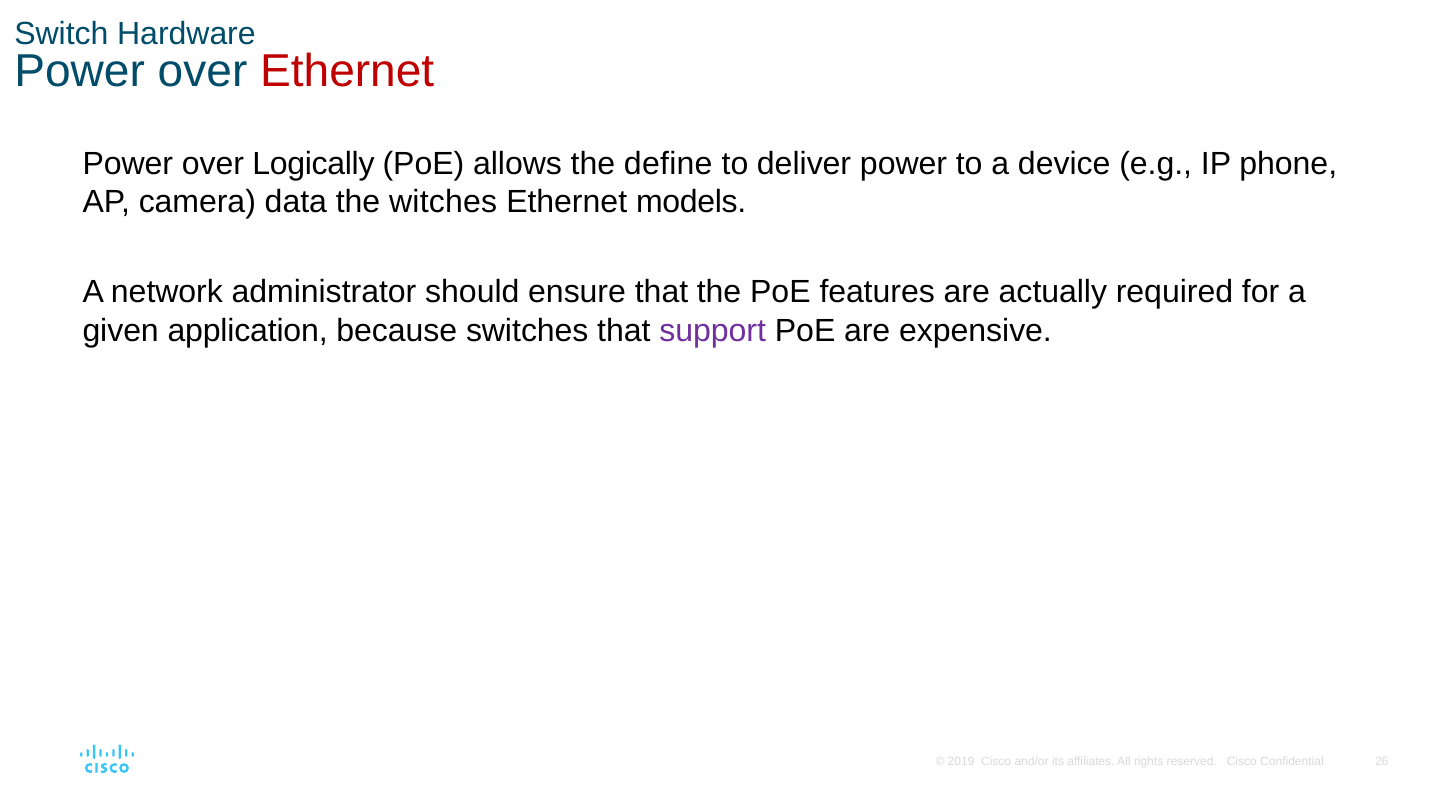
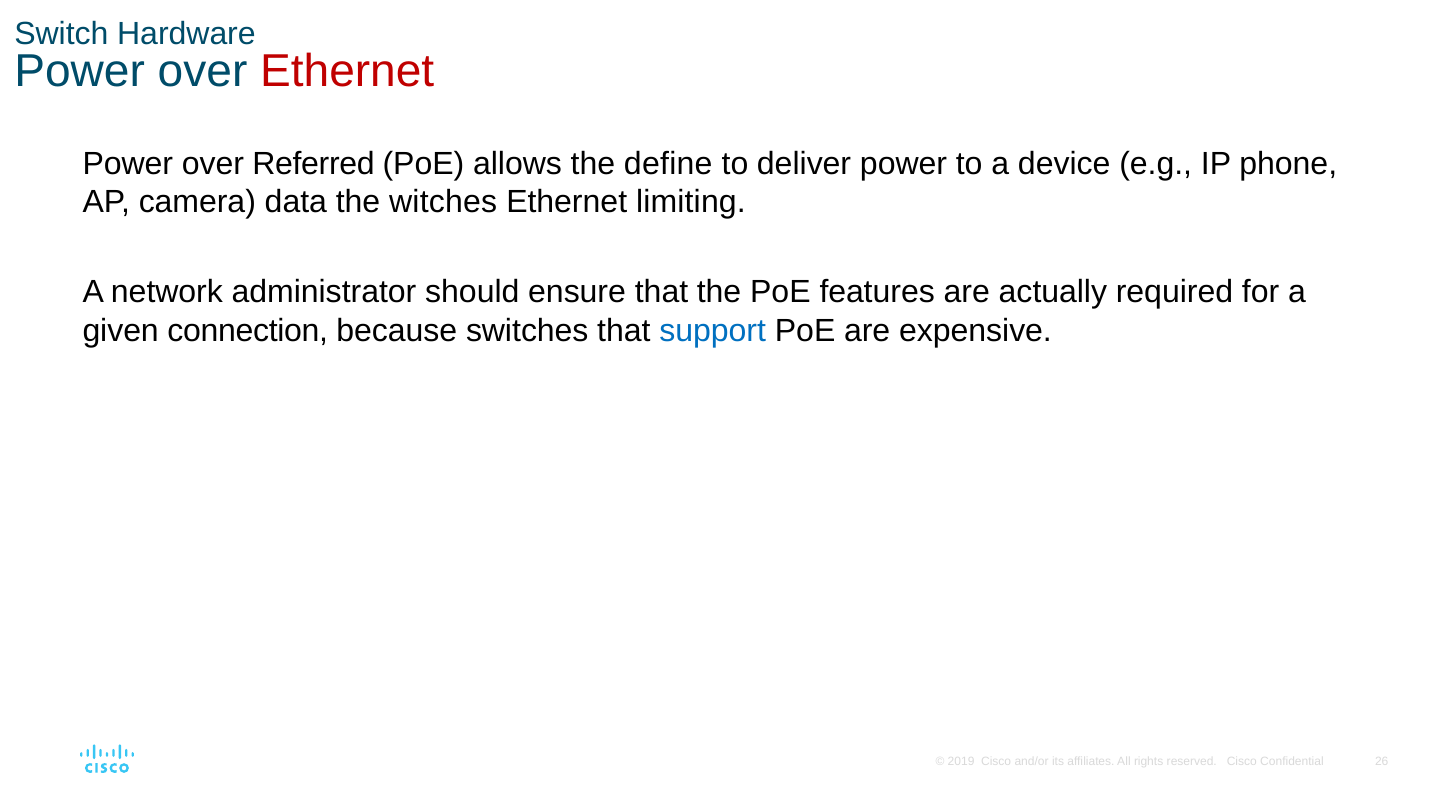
Logically: Logically -> Referred
models: models -> limiting
application: application -> connection
support colour: purple -> blue
